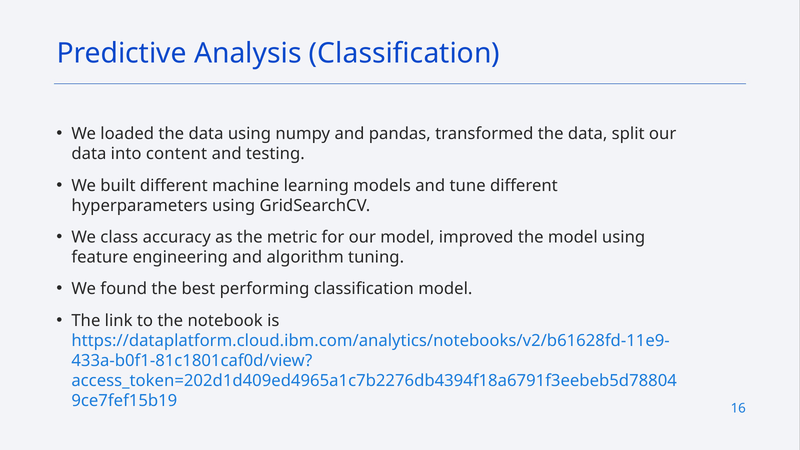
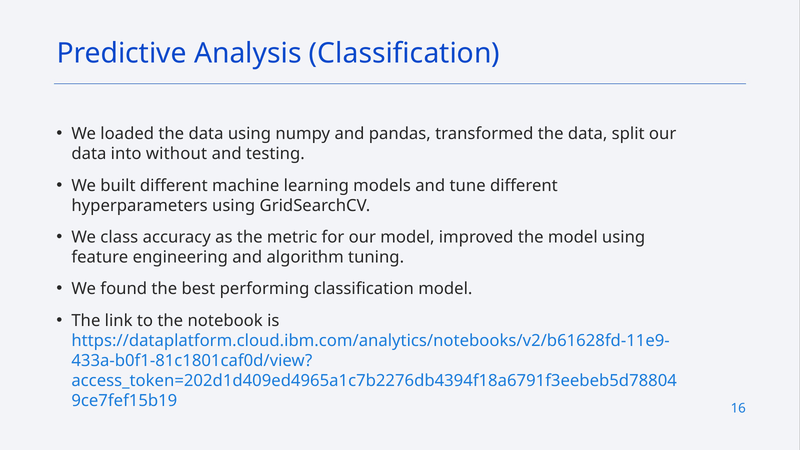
content: content -> without
